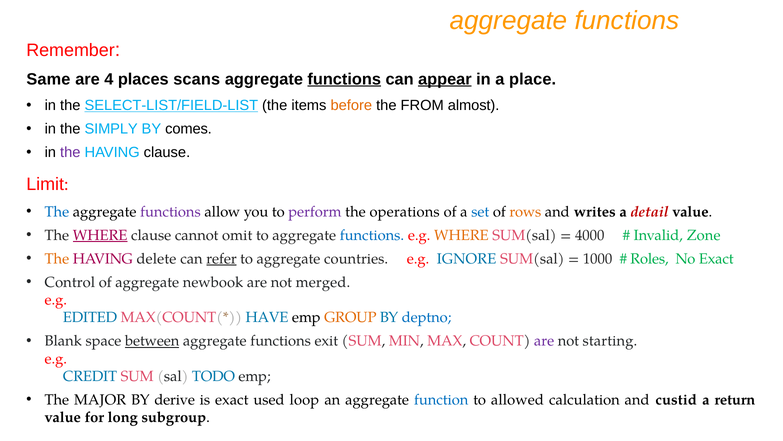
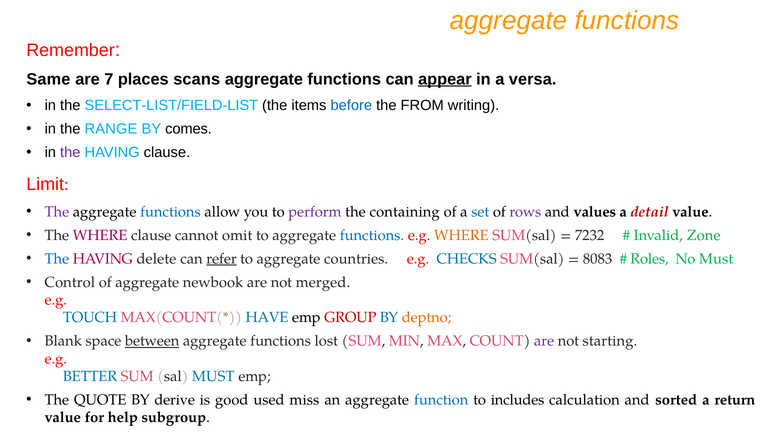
4: 4 -> 7
functions at (344, 79) underline: present -> none
place: place -> versa
SELECT-LIST/FIELD-LIST underline: present -> none
before colour: orange -> blue
almost: almost -> writing
SIMPLY: SIMPLY -> RANGE
The at (57, 211) colour: blue -> purple
functions at (170, 211) colour: purple -> blue
operations: operations -> containing
rows colour: orange -> purple
writes: writes -> values
WHERE at (100, 235) underline: present -> none
4000: 4000 -> 7232
The at (57, 258) colour: orange -> blue
IGNORE: IGNORE -> CHECKS
1000: 1000 -> 8083
No Exact: Exact -> Must
EDITED: EDITED -> TOUCH
GROUP colour: orange -> red
deptno colour: blue -> orange
exit: exit -> lost
CREDIT: CREDIT -> BETTER
sal TODO: TODO -> MUST
MAJOR: MAJOR -> QUOTE
is exact: exact -> good
loop: loop -> miss
allowed: allowed -> includes
custid: custid -> sorted
long: long -> help
